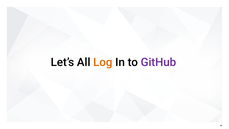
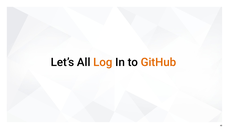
GitHub colour: purple -> orange
